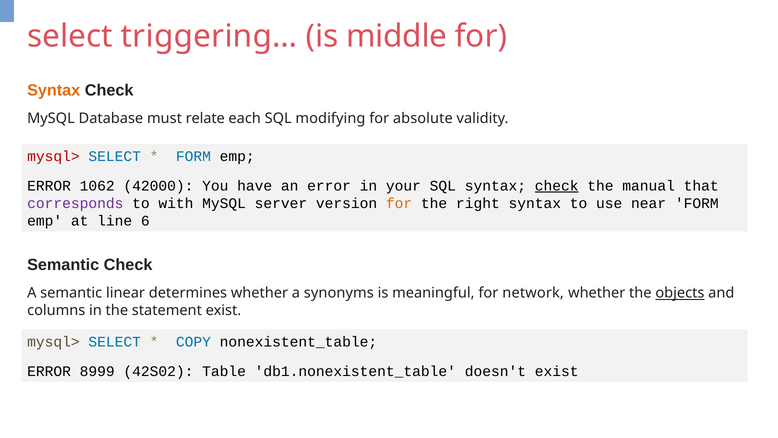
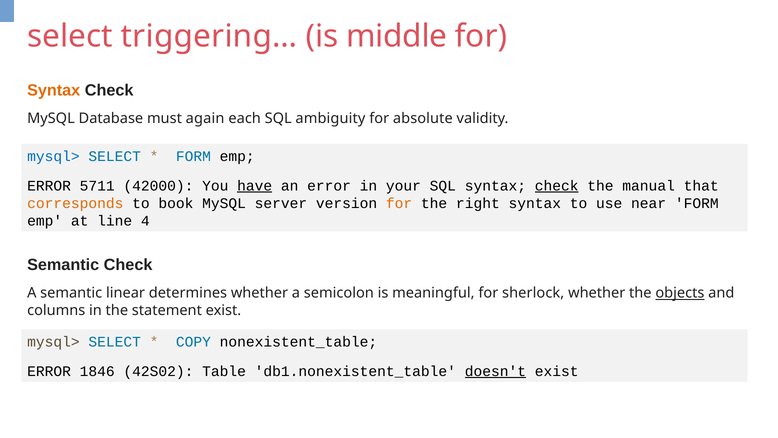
relate: relate -> again
modifying: modifying -> ambiguity
mysql> at (53, 156) colour: red -> blue
1062: 1062 -> 5711
have underline: none -> present
corresponds colour: purple -> orange
with: with -> book
6: 6 -> 4
synonyms: synonyms -> semicolon
network: network -> sherlock
8999: 8999 -> 1846
doesn't underline: none -> present
